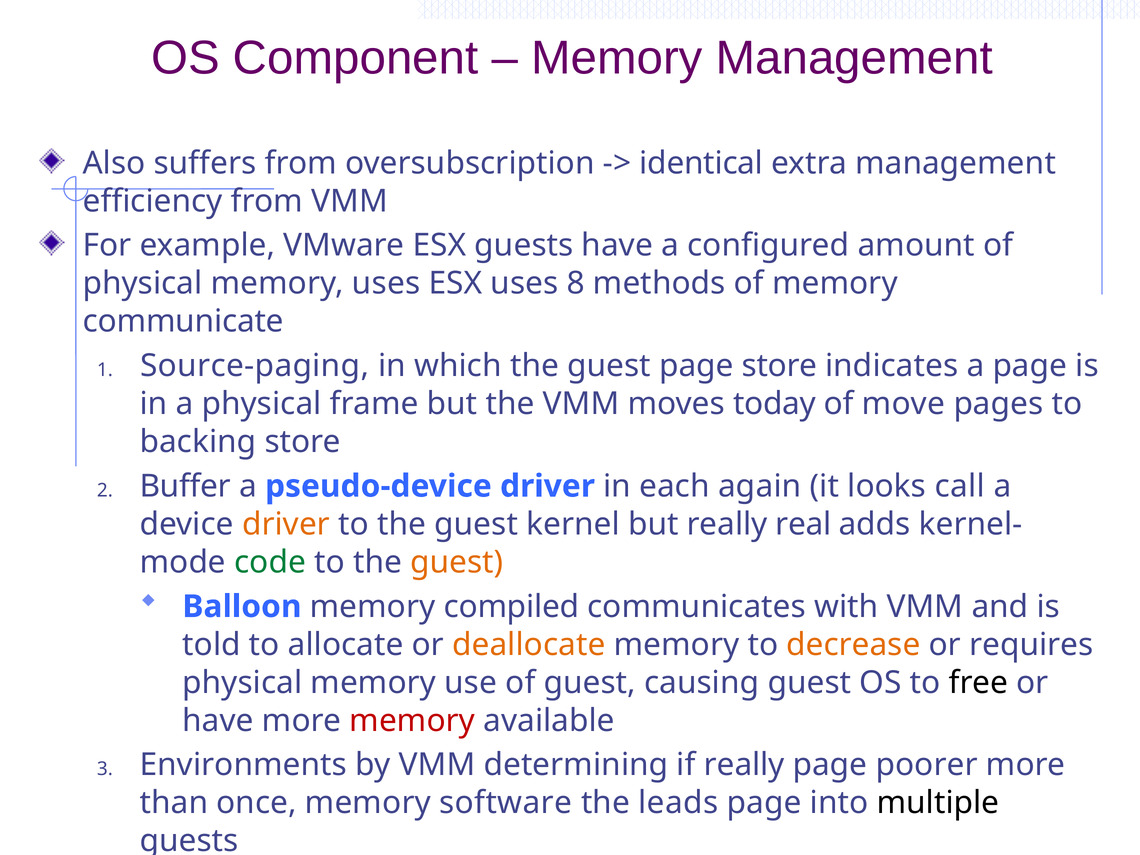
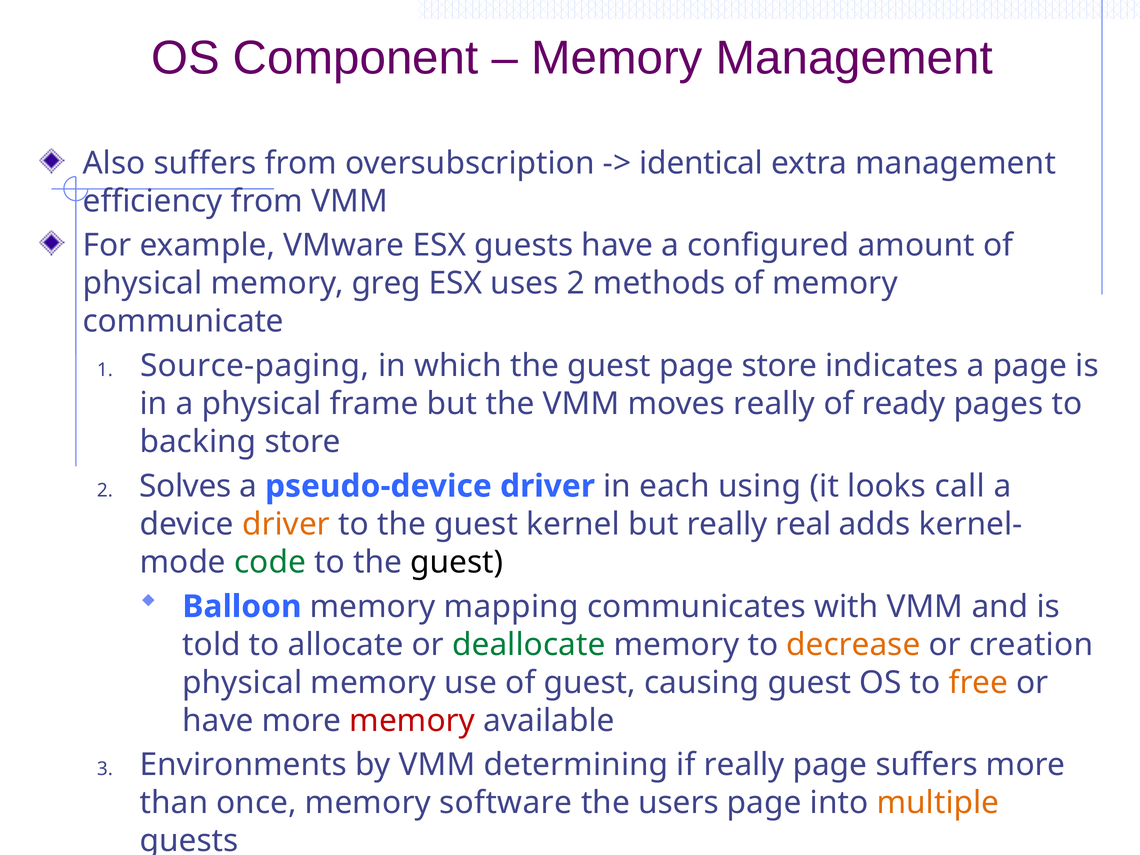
memory uses: uses -> greg
uses 8: 8 -> 2
moves today: today -> really
move: move -> ready
Buffer: Buffer -> Solves
again: again -> using
guest at (457, 562) colour: orange -> black
compiled: compiled -> mapping
deallocate colour: orange -> green
requires: requires -> creation
free colour: black -> orange
page poorer: poorer -> suffers
leads: leads -> users
multiple colour: black -> orange
